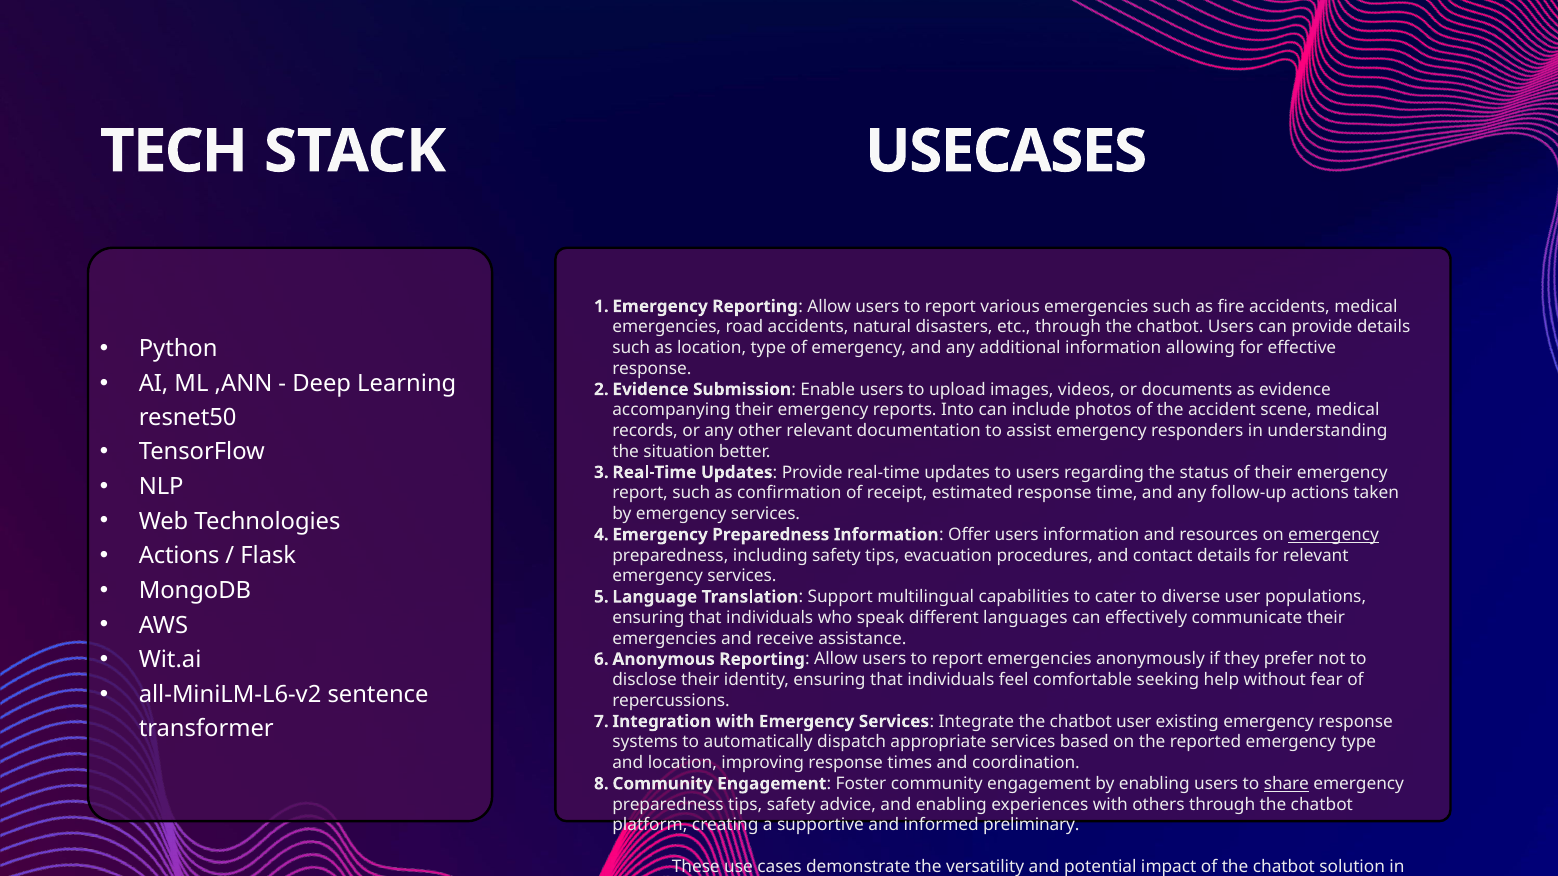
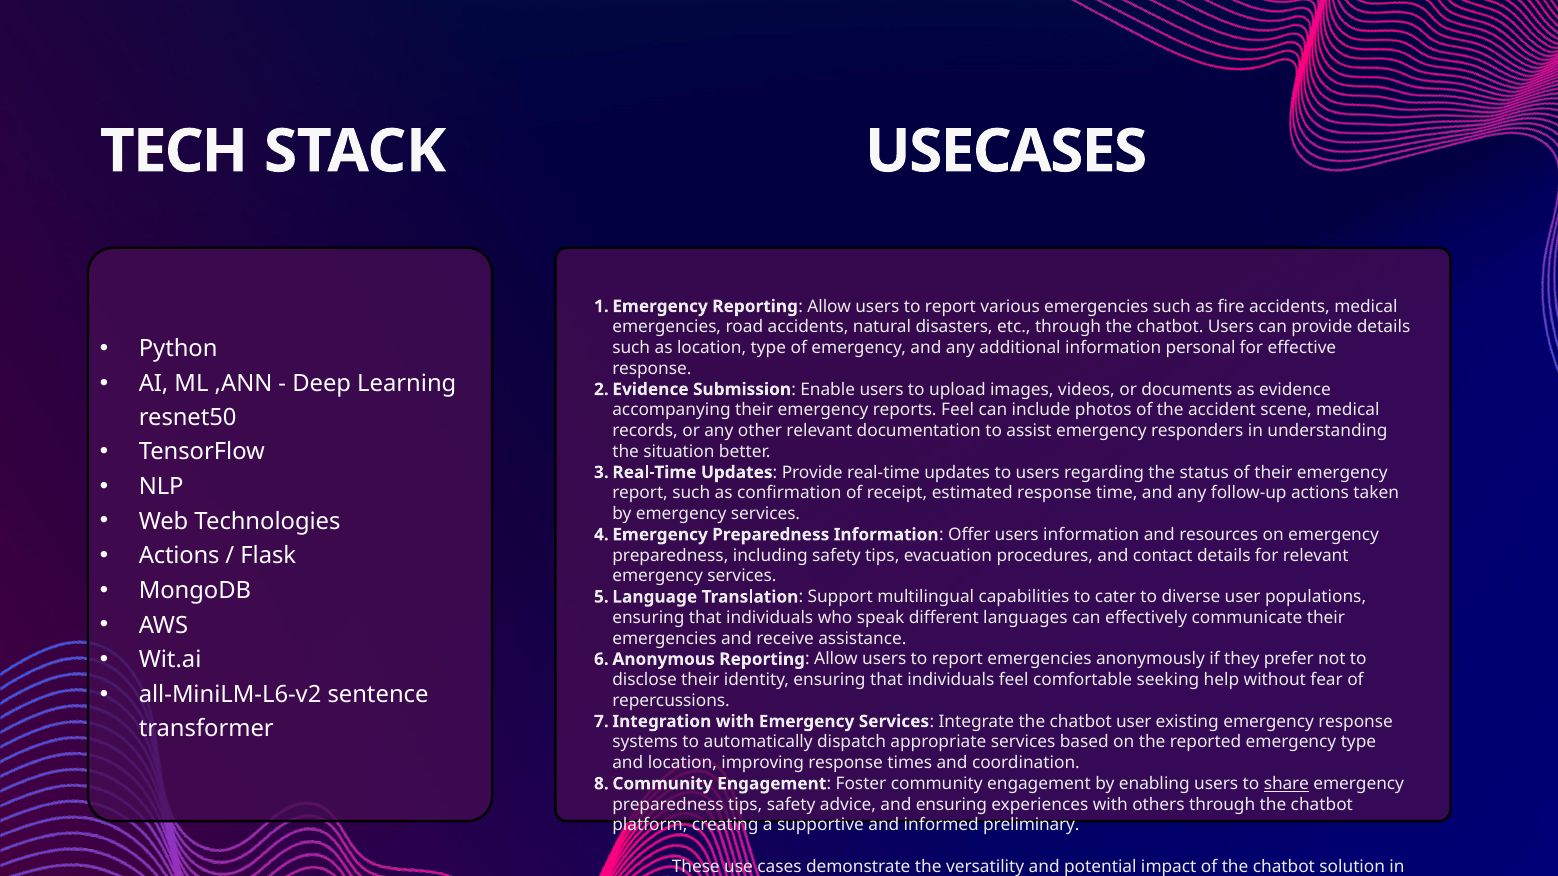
allowing: allowing -> personal
reports Into: Into -> Feel
emergency at (1334, 535) underline: present -> none
and enabling: enabling -> ensuring
